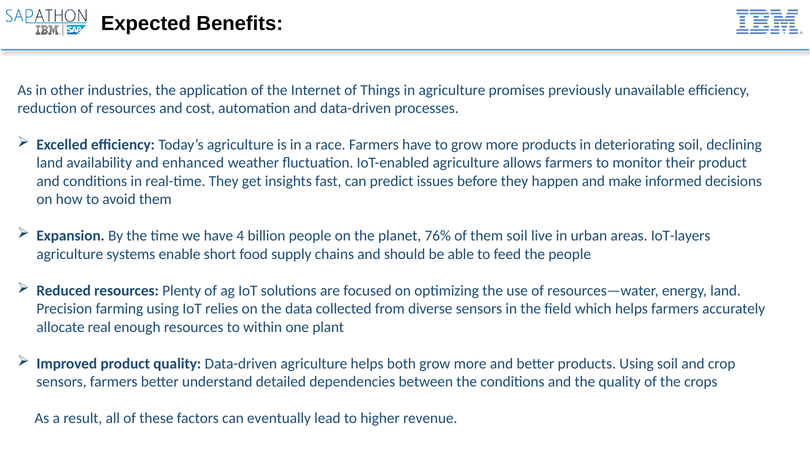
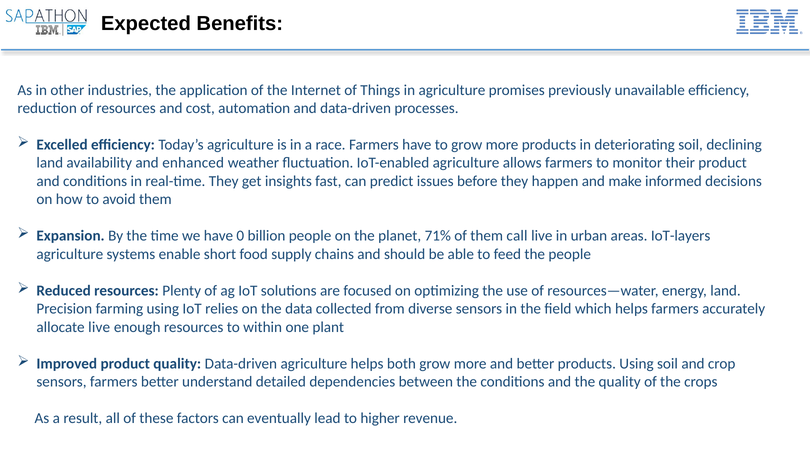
4: 4 -> 0
76%: 76% -> 71%
them soil: soil -> call
allocate real: real -> live
